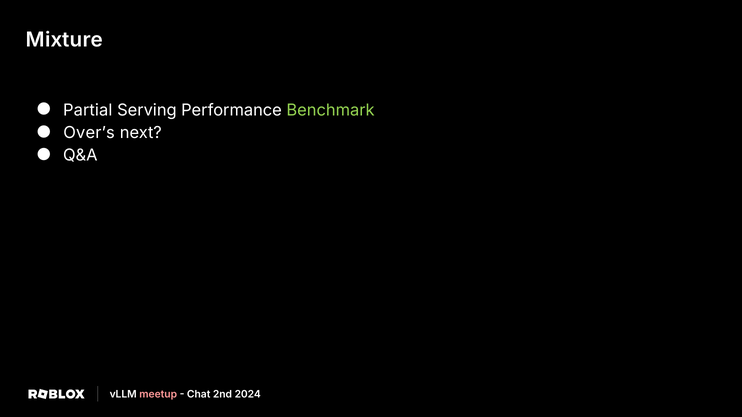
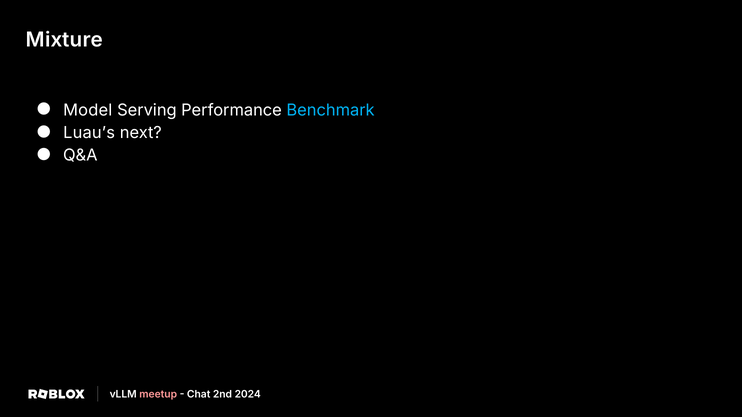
Partial: Partial -> Model
Benchmark colour: light green -> light blue
Over’s: Over’s -> Luau’s
